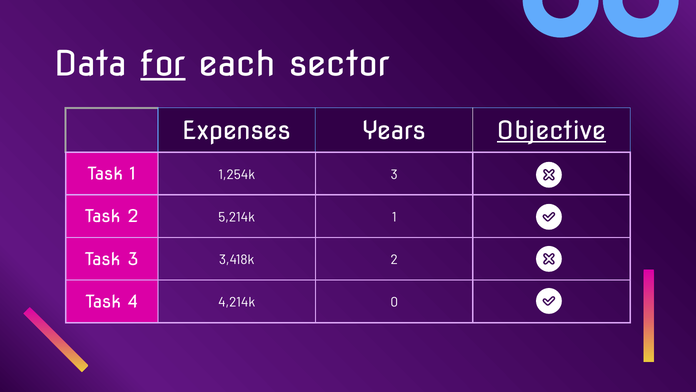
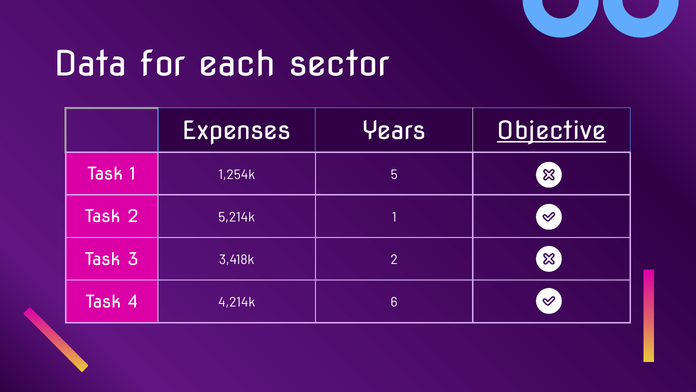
for underline: present -> none
1,254k 3: 3 -> 5
0: 0 -> 6
